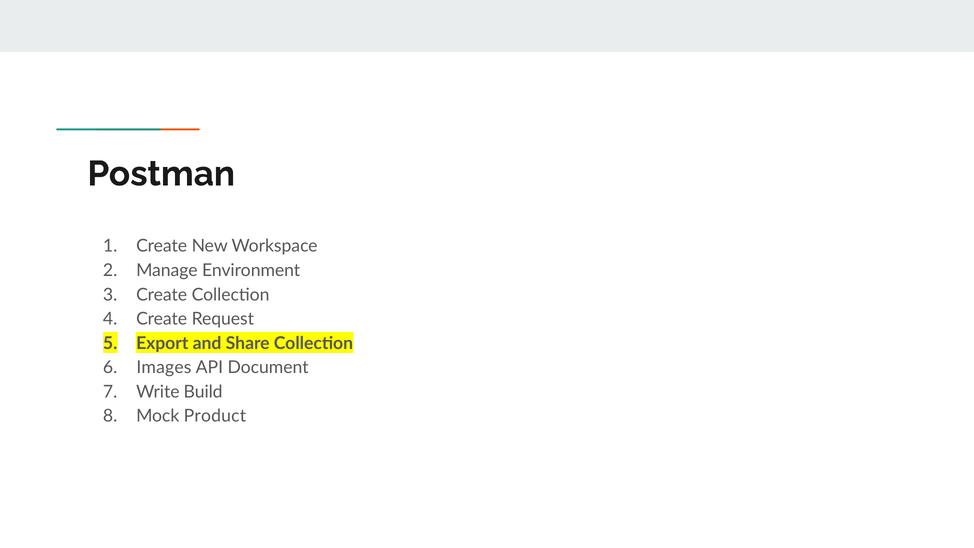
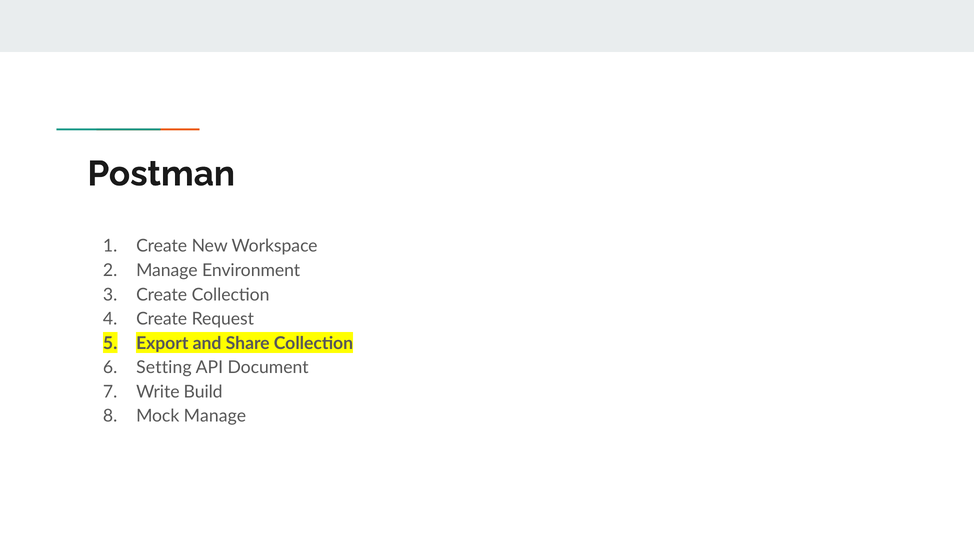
Images: Images -> Setting
Mock Product: Product -> Manage
